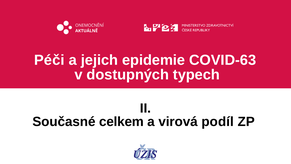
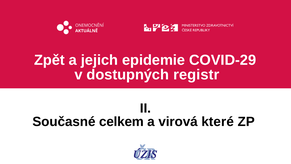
Péči: Péči -> Zpět
COVID-63: COVID-63 -> COVID-29
typech: typech -> registr
podíl: podíl -> které
